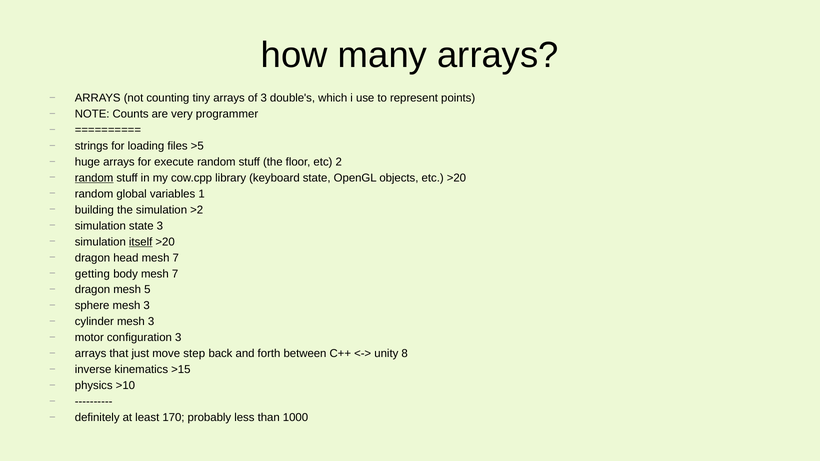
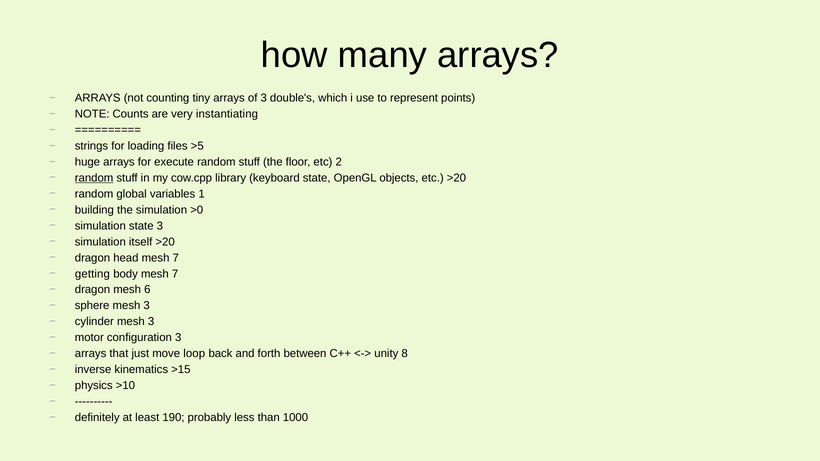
programmer: programmer -> instantiating
>2: >2 -> >0
itself underline: present -> none
5: 5 -> 6
step: step -> loop
170: 170 -> 190
